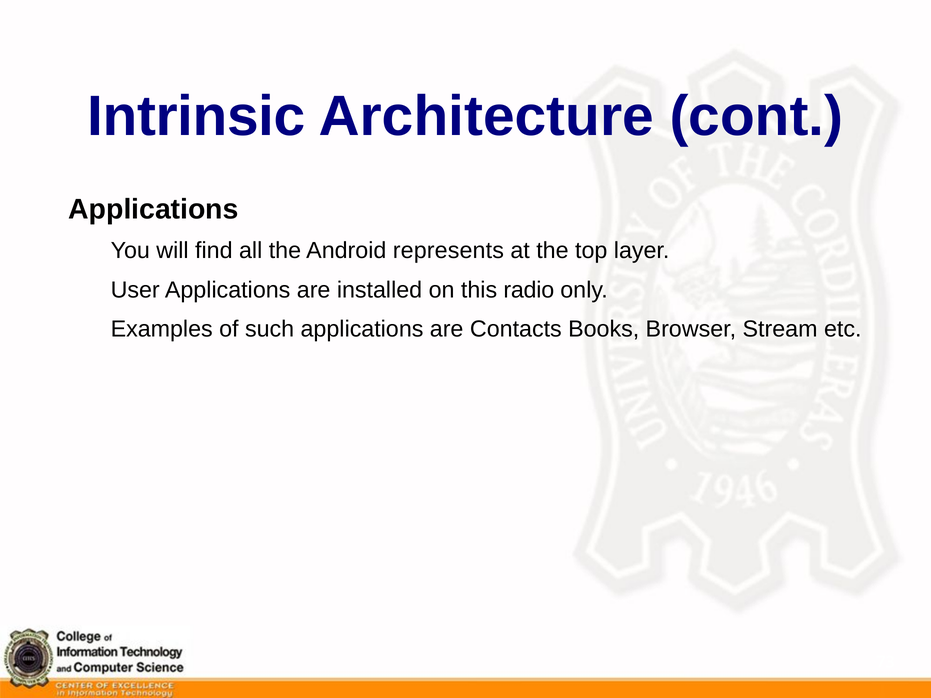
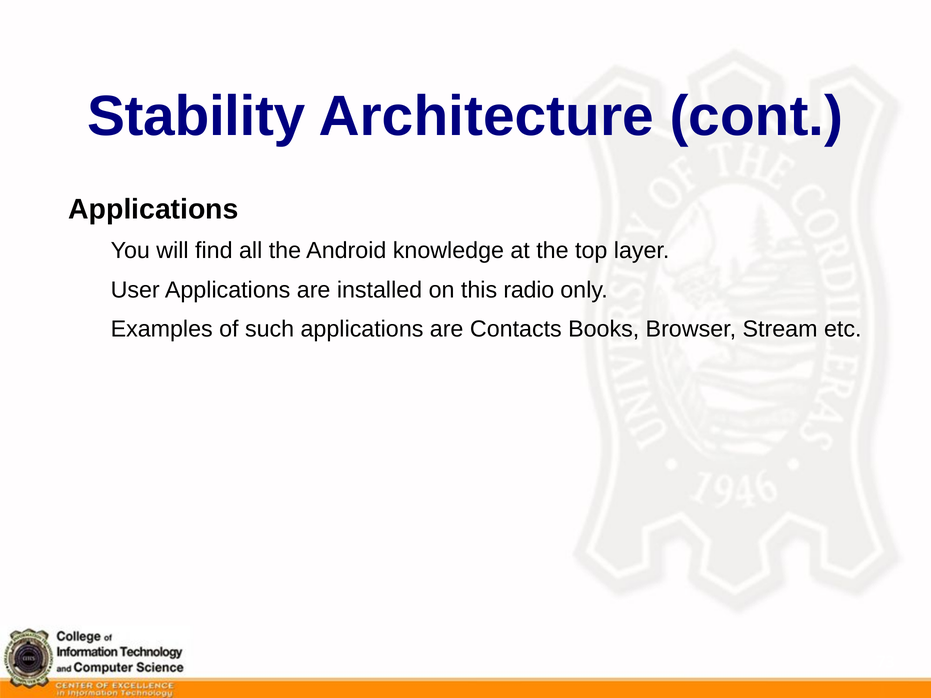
Intrinsic: Intrinsic -> Stability
represents: represents -> knowledge
